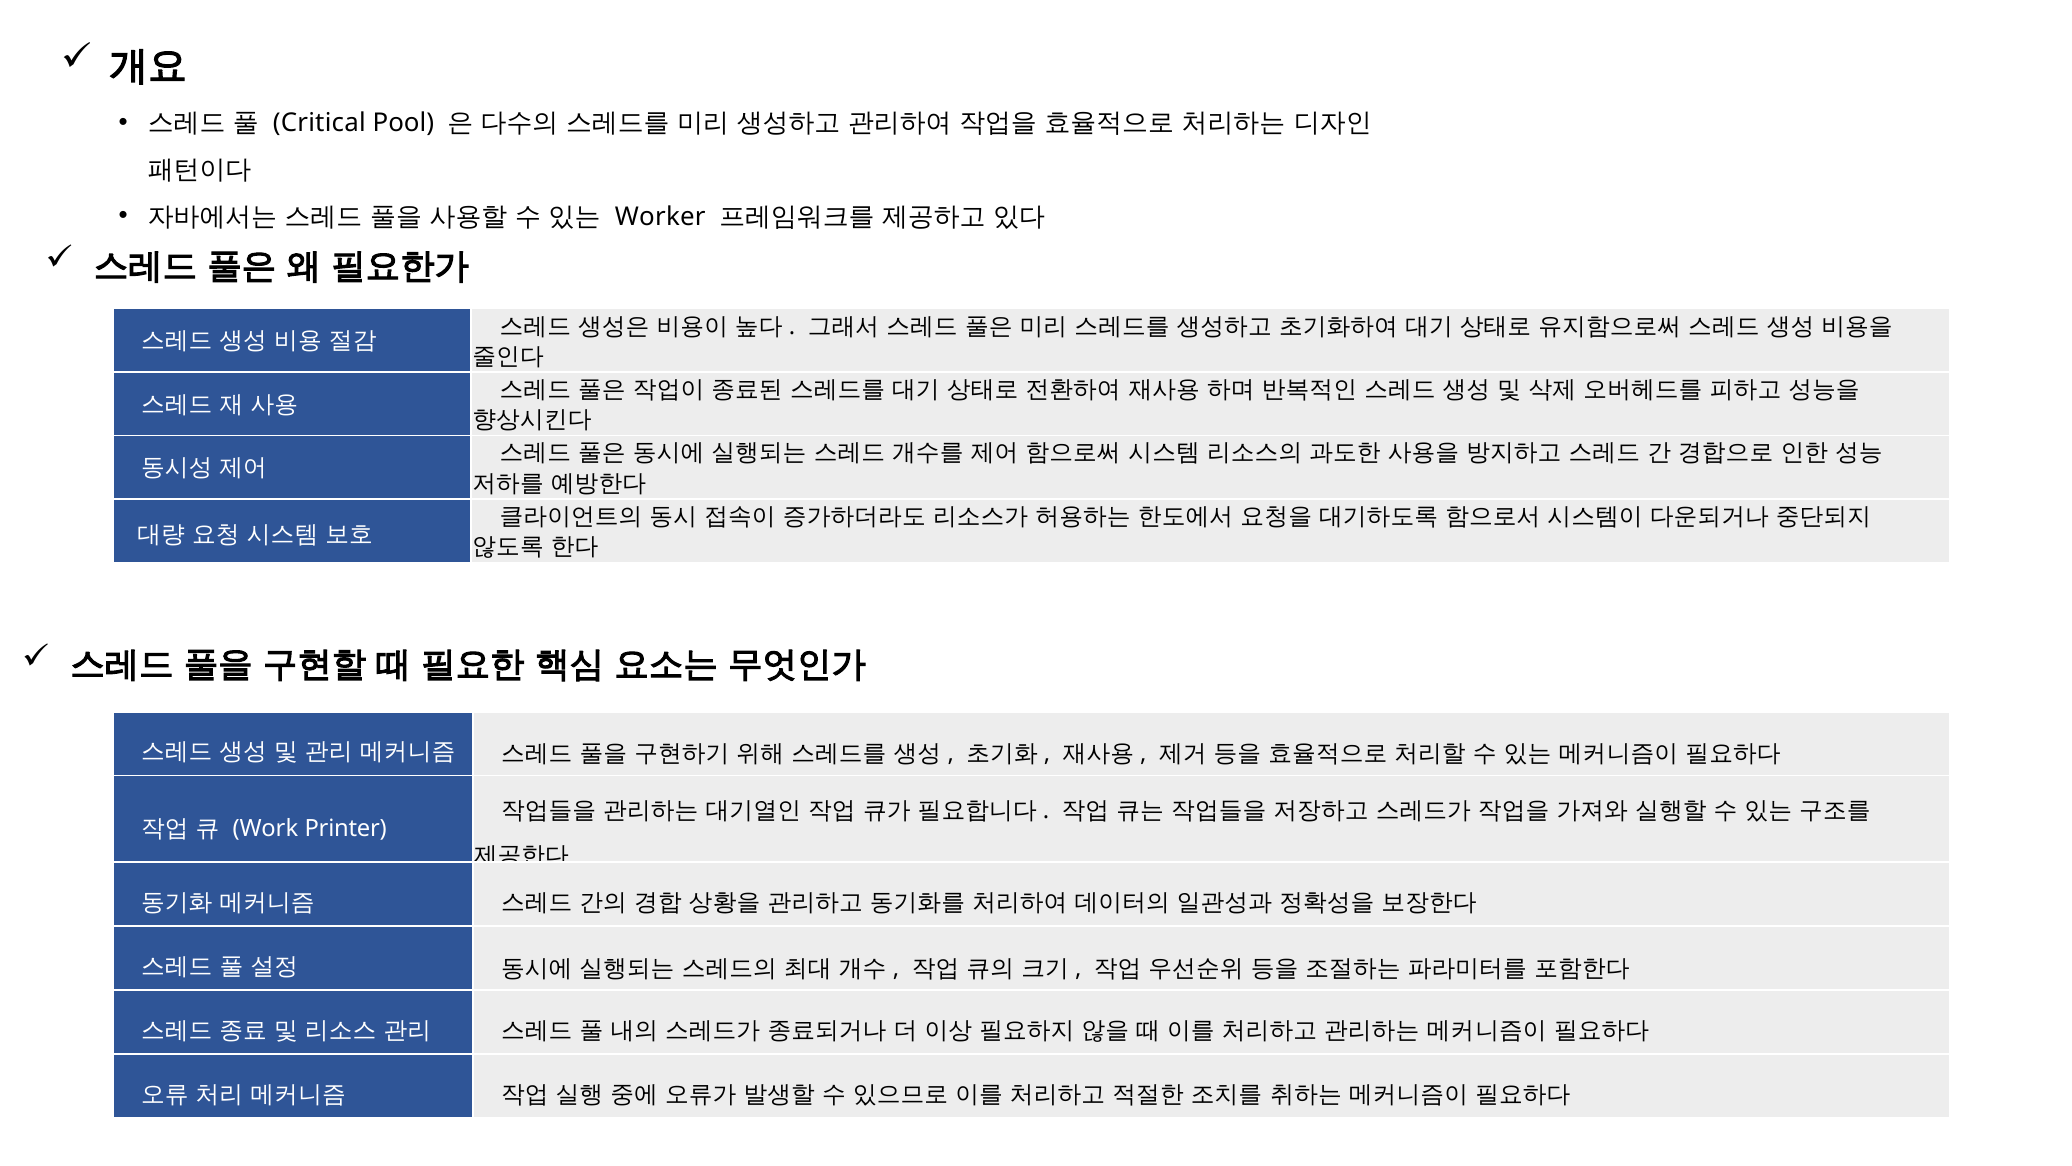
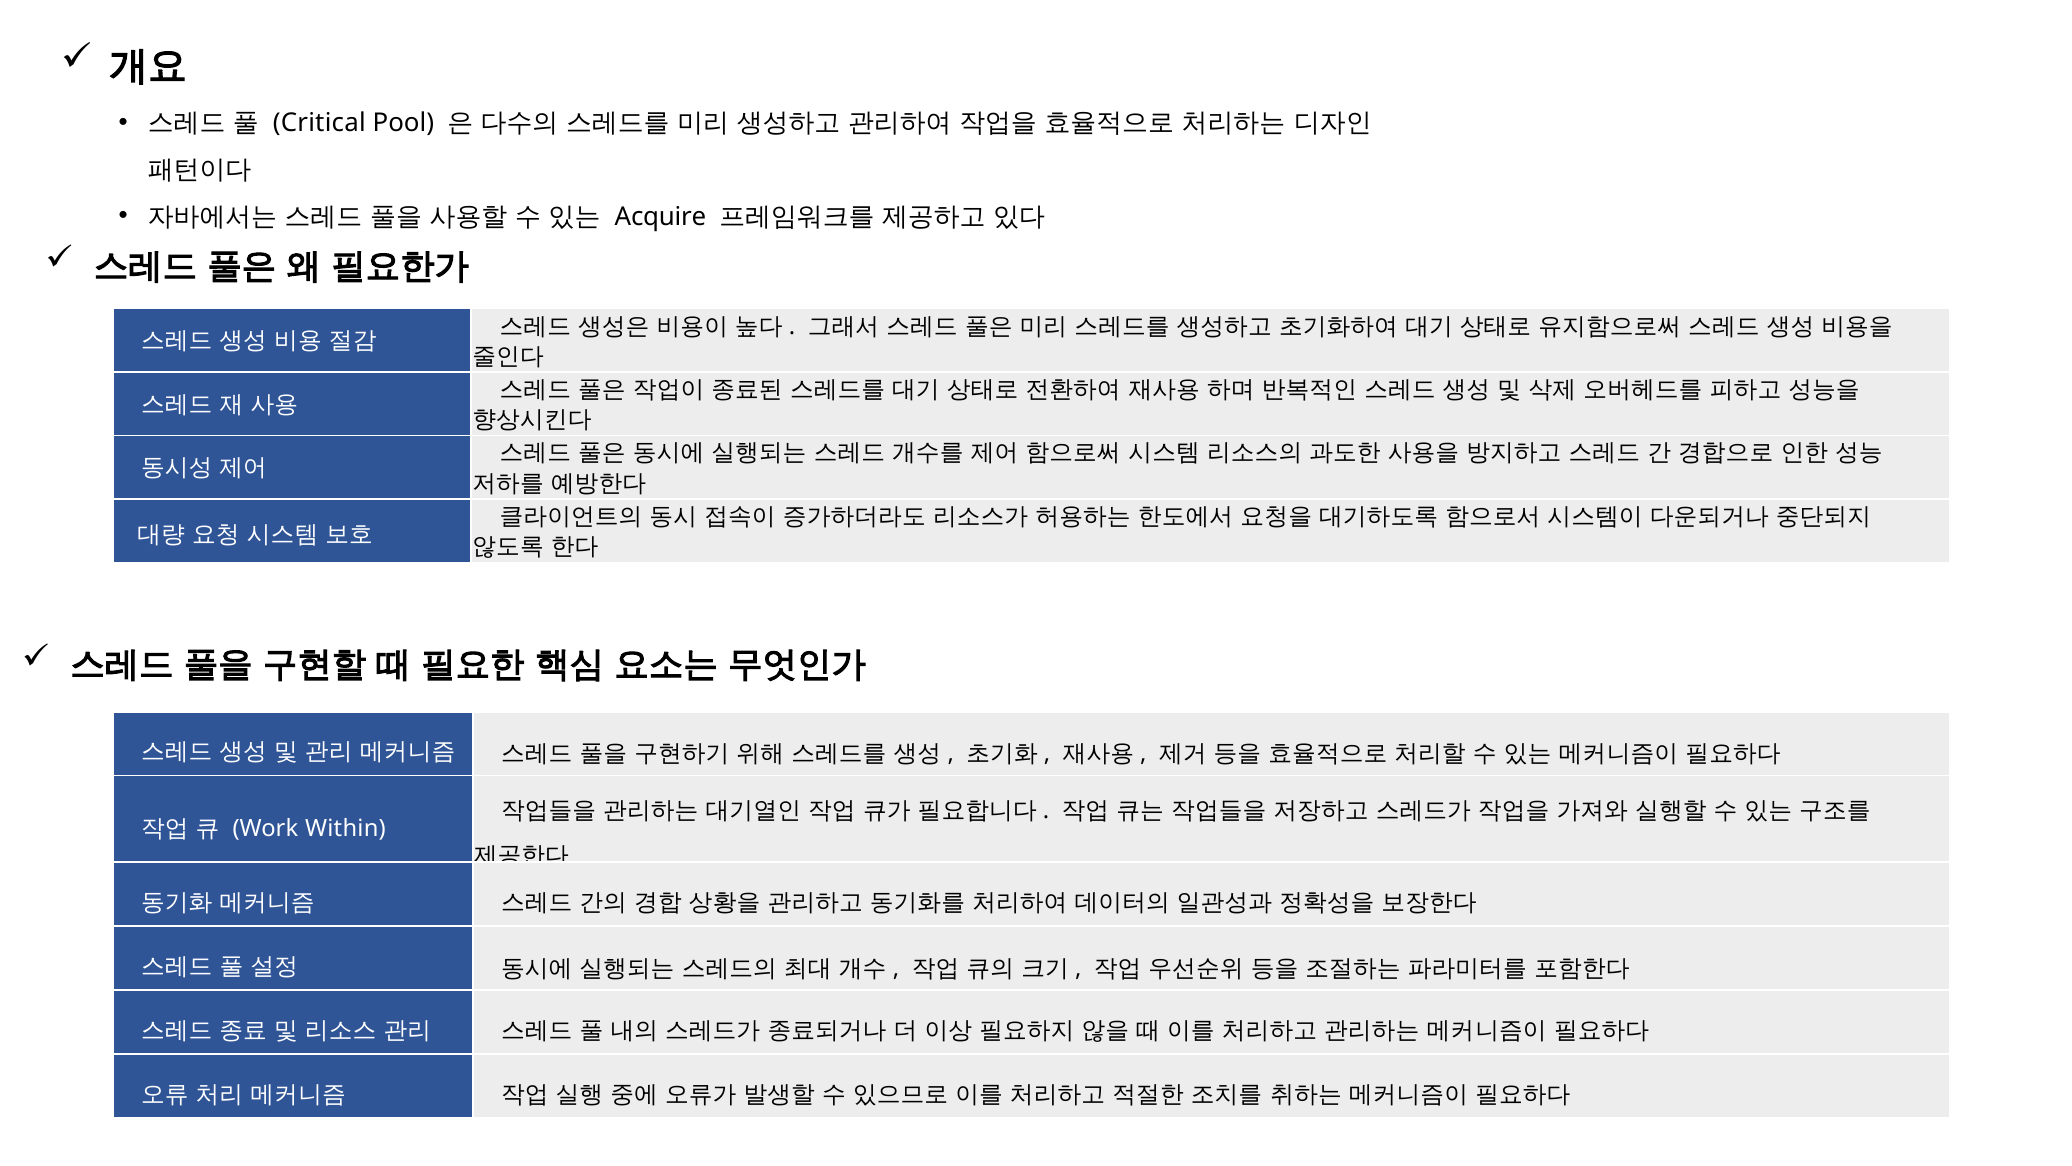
Worker: Worker -> Acquire
Printer: Printer -> Within
